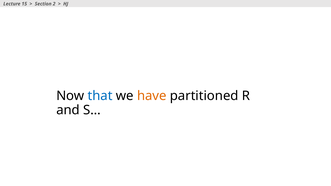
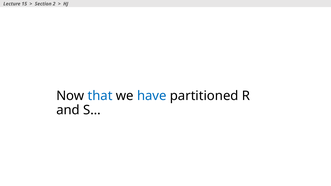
have colour: orange -> blue
